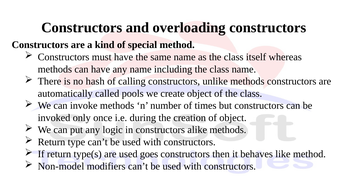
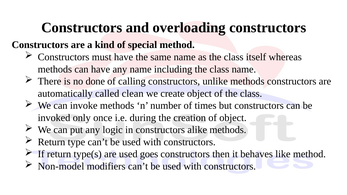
hash: hash -> done
pools: pools -> clean
